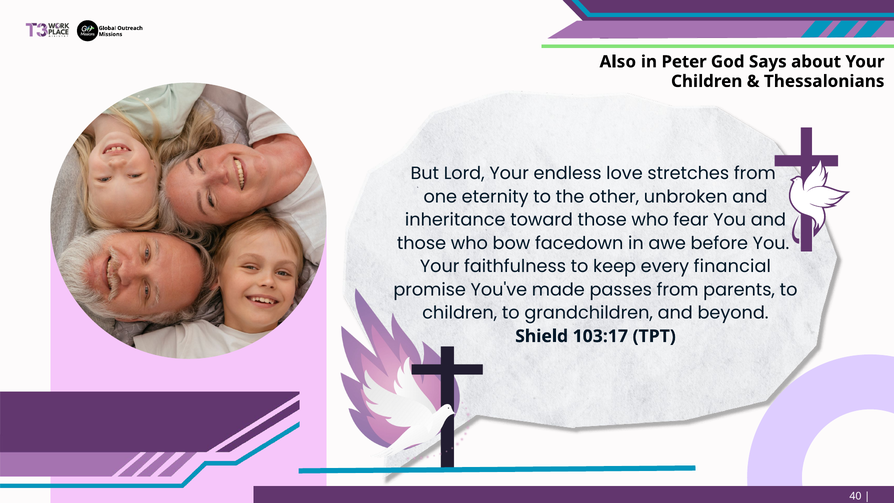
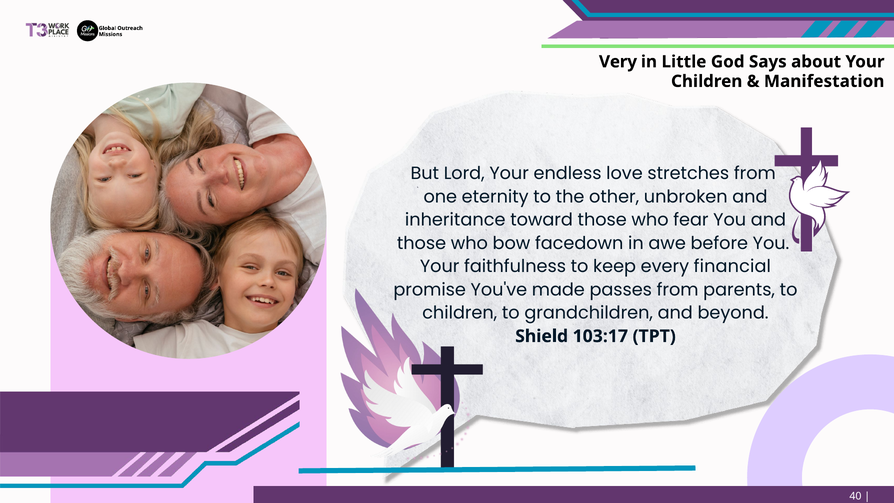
Also: Also -> Very
Peter: Peter -> Little
Thessalonians: Thessalonians -> Manifestation
